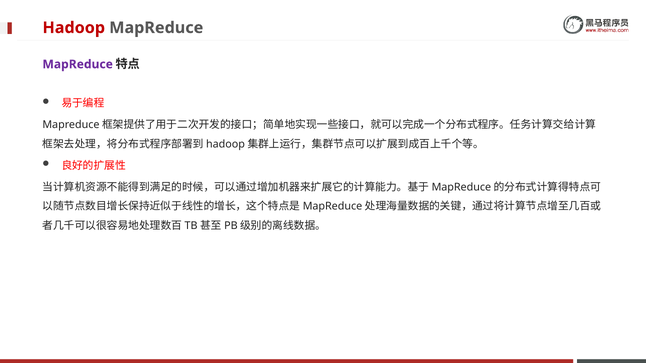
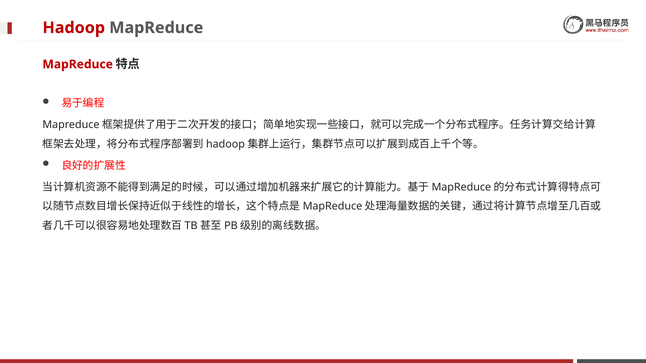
MapReduce at (78, 64) colour: purple -> red
